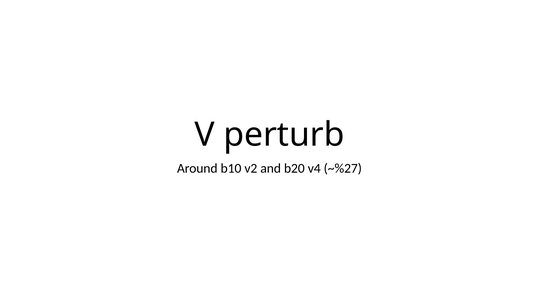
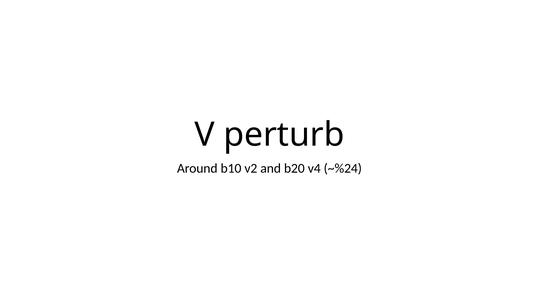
~%27: ~%27 -> ~%24
